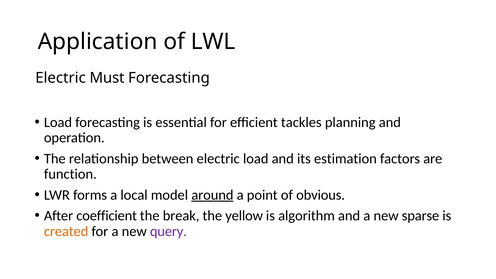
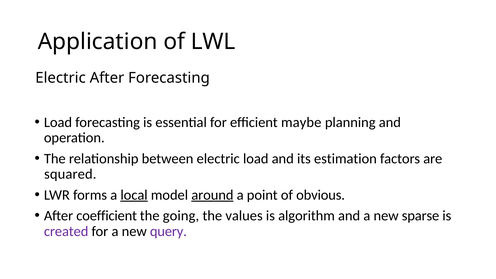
Electric Must: Must -> After
tackles: tackles -> maybe
function: function -> squared
local underline: none -> present
break: break -> going
yellow: yellow -> values
created colour: orange -> purple
